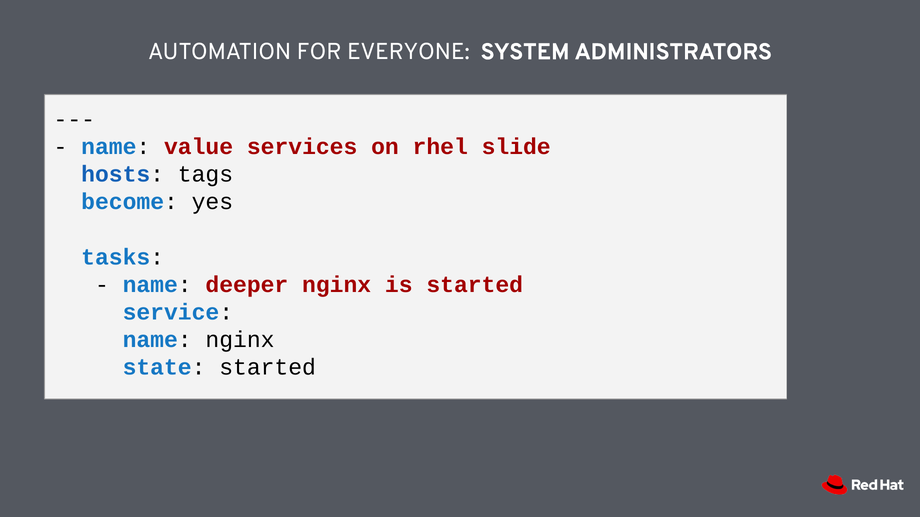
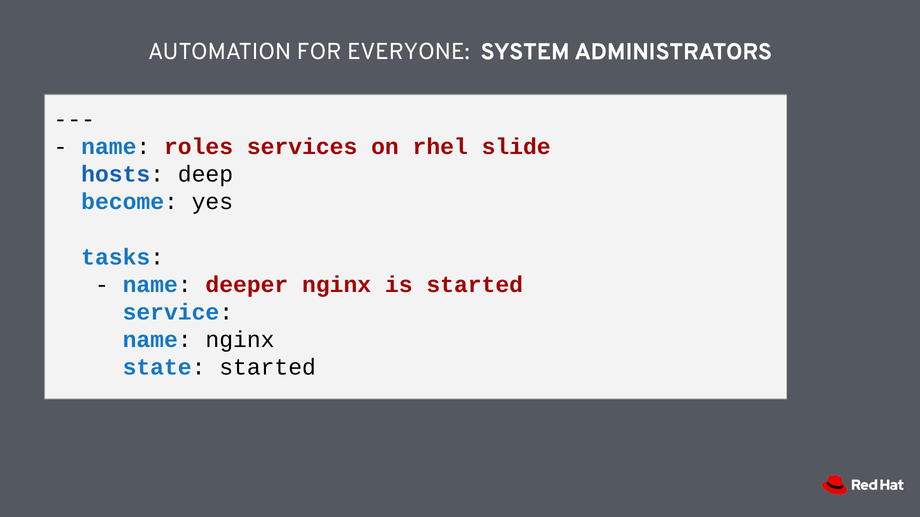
value: value -> roles
tags: tags -> deep
